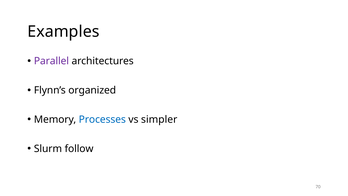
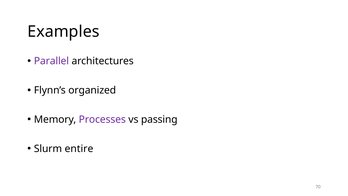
Processes colour: blue -> purple
simpler: simpler -> passing
follow: follow -> entire
